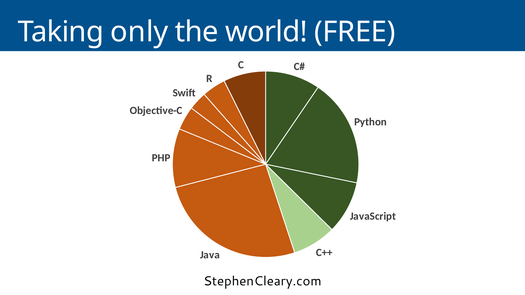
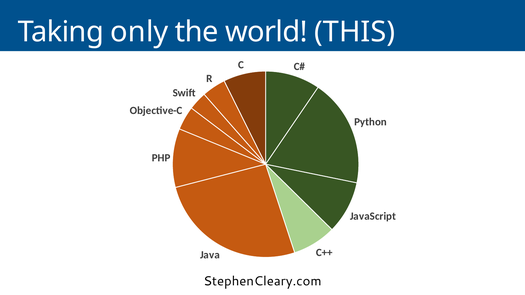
FREE: FREE -> THIS
